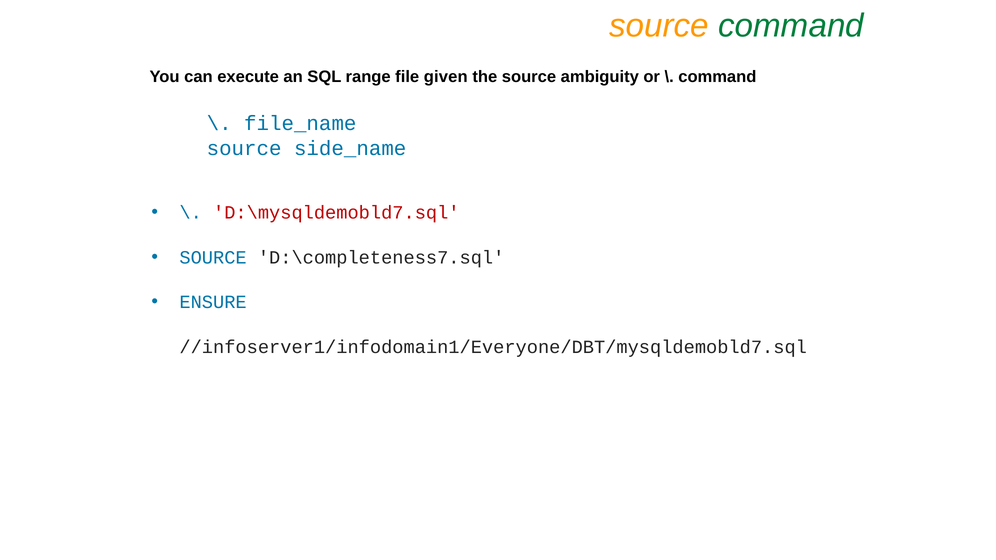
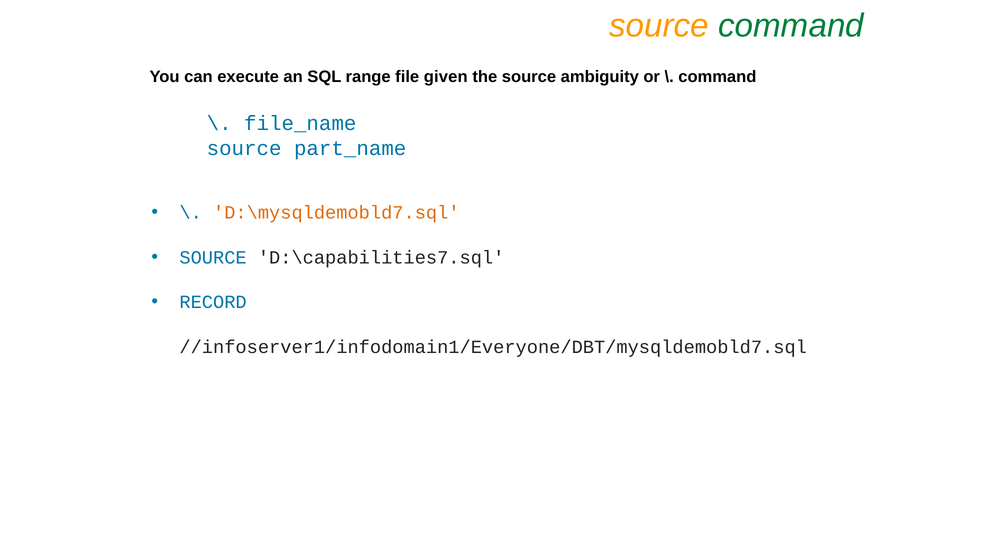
side_name: side_name -> part_name
D:\mysqldemobld7.sql colour: red -> orange
D:\completeness7.sql: D:\completeness7.sql -> D:\capabilities7.sql
ENSURE: ENSURE -> RECORD
